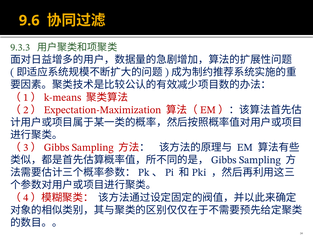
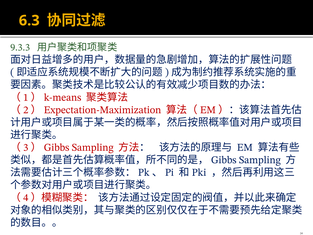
9.6: 9.6 -> 6.3
